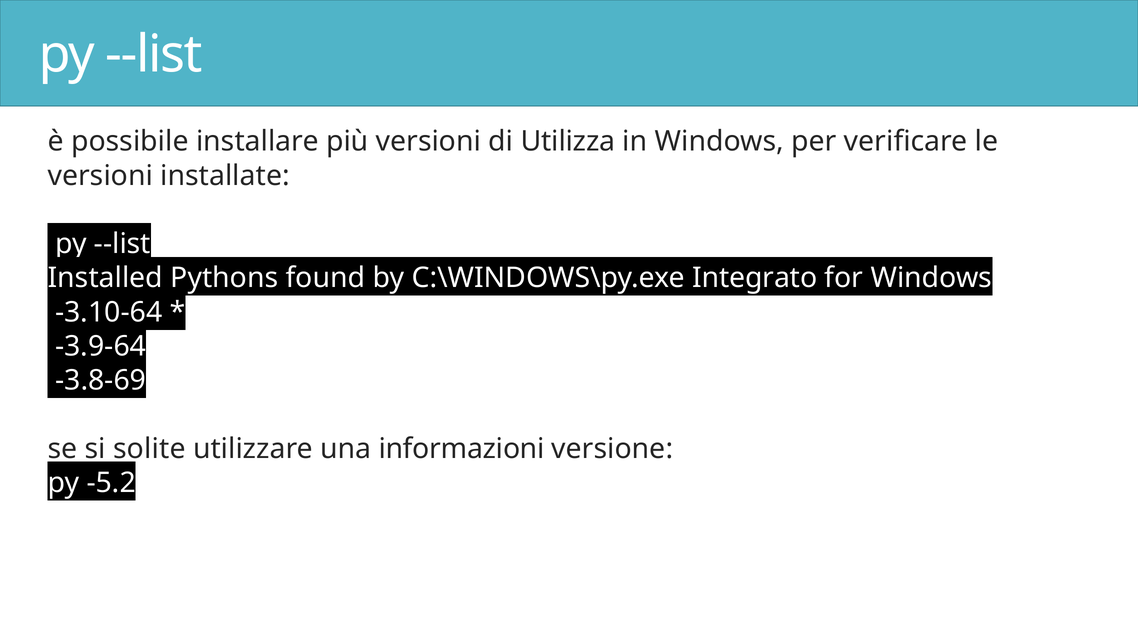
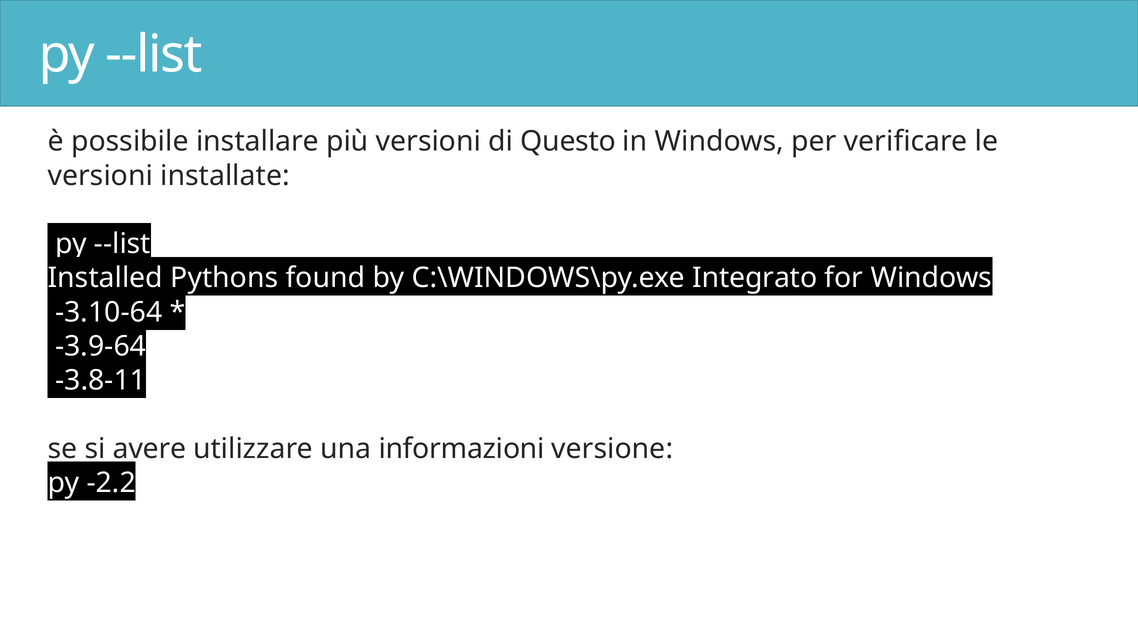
Utilizza: Utilizza -> Questo
-3.8-69: -3.8-69 -> -3.8-11
solite: solite -> avere
-5.2: -5.2 -> -2.2
